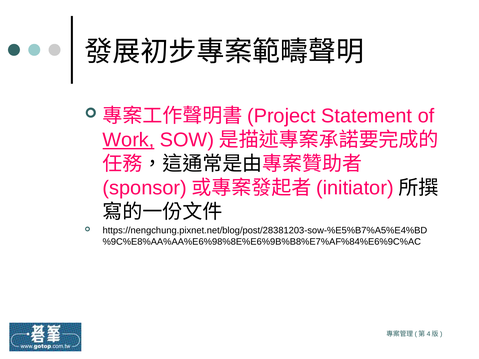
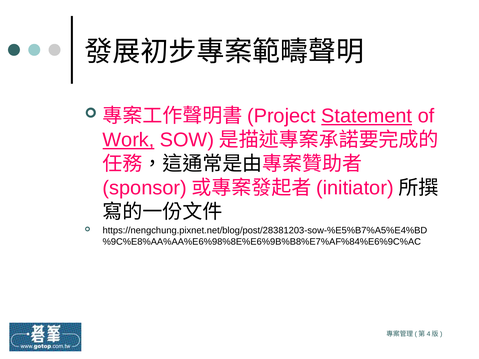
Statement underline: none -> present
